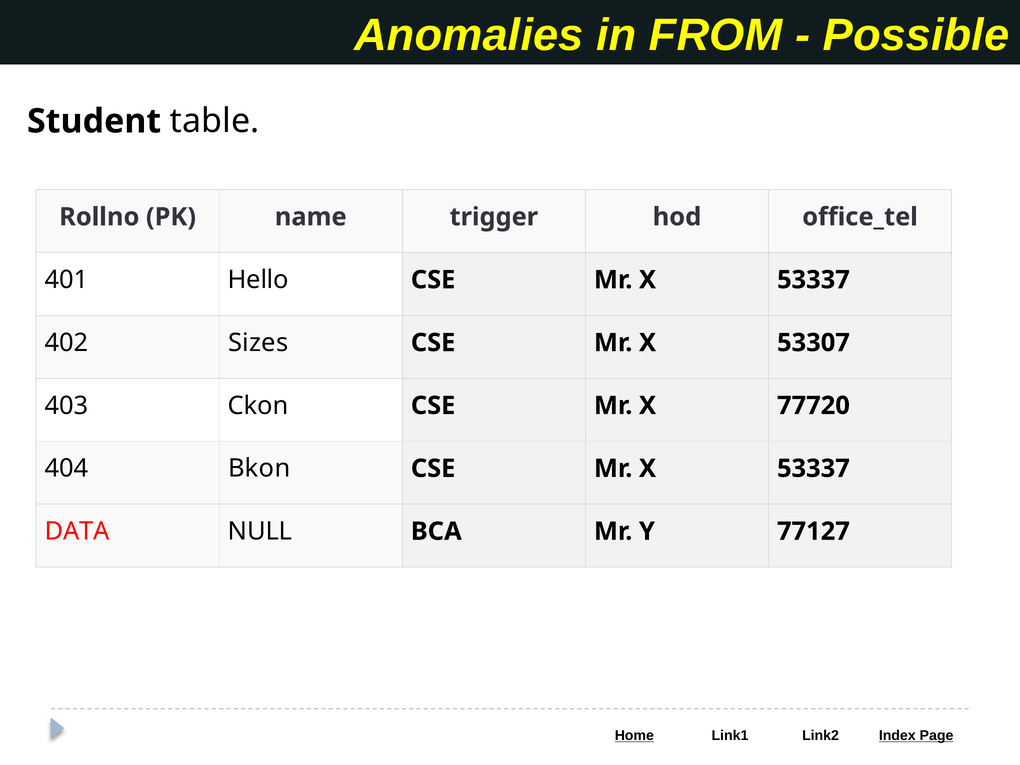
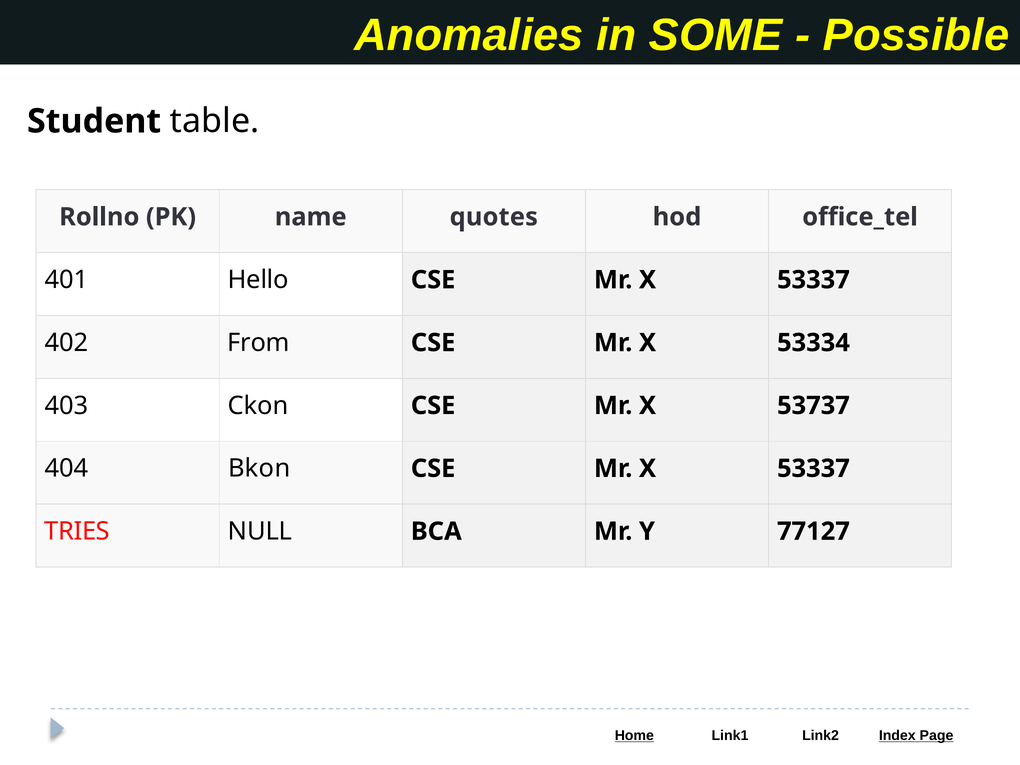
FROM: FROM -> SOME
trigger: trigger -> quotes
Sizes: Sizes -> From
53307: 53307 -> 53334
77720: 77720 -> 53737
DATA: DATA -> TRIES
